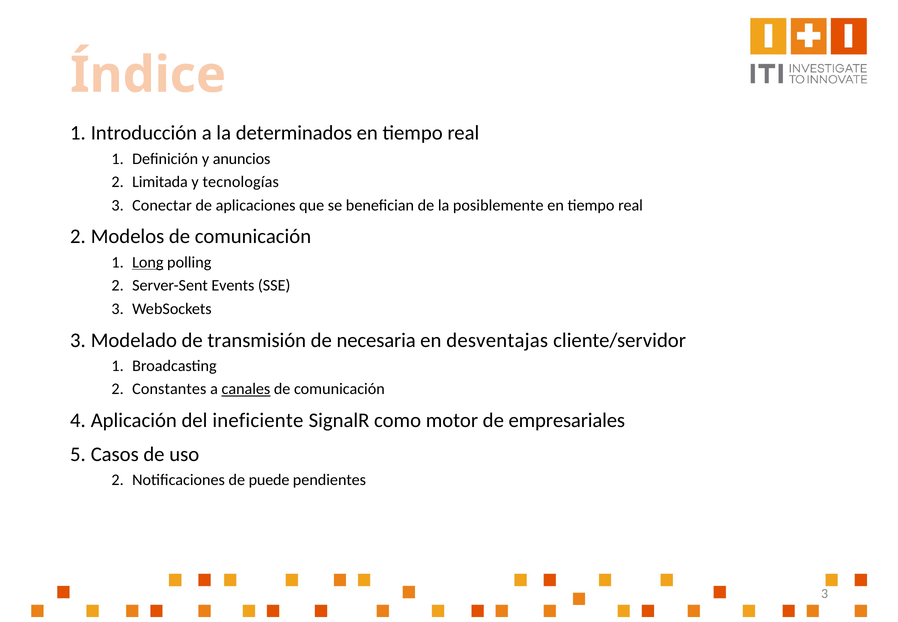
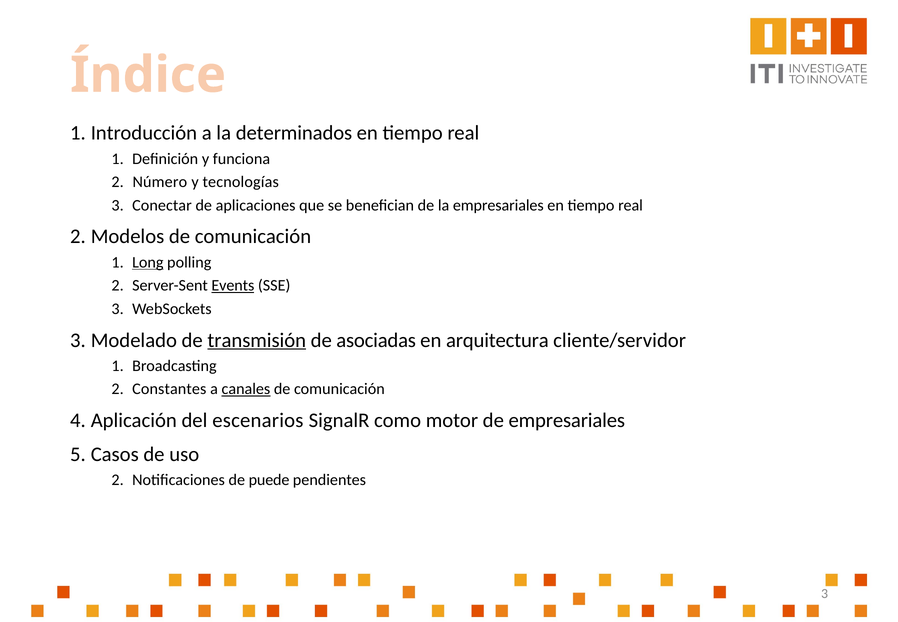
anuncios: anuncios -> funciona
Limitada: Limitada -> Número
la posiblemente: posiblemente -> empresariales
Events underline: none -> present
transmisión underline: none -> present
necesaria: necesaria -> asociadas
desventajas: desventajas -> arquitectura
ineficiente: ineficiente -> escenarios
